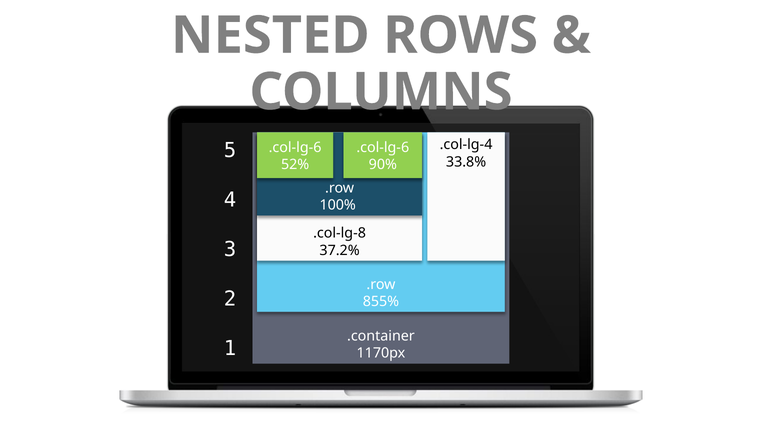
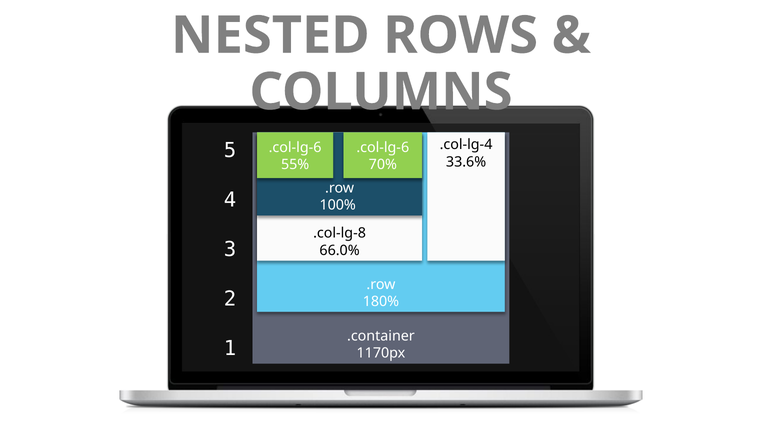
33.8%: 33.8% -> 33.6%
52%: 52% -> 55%
90%: 90% -> 70%
37.2%: 37.2% -> 66.0%
855%: 855% -> 180%
